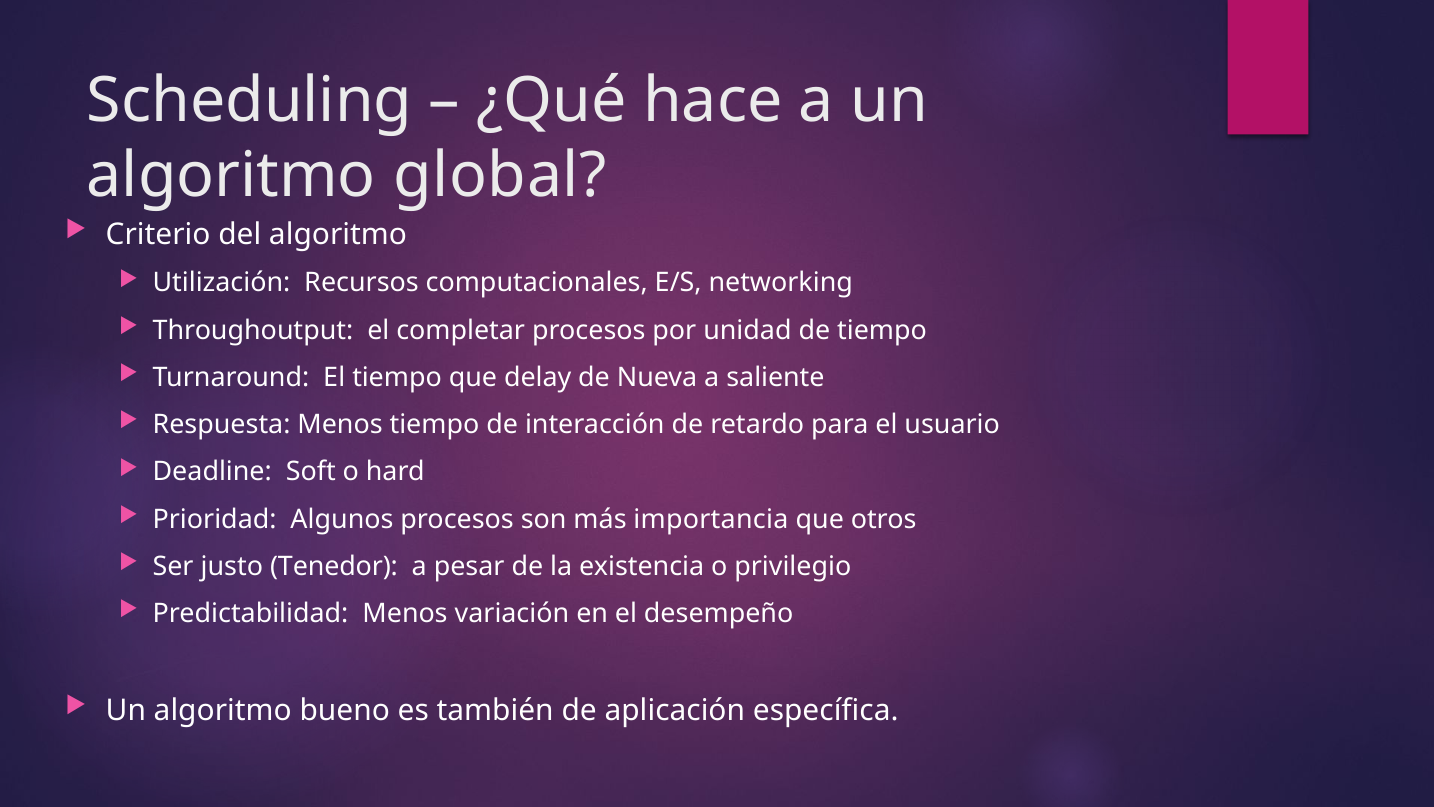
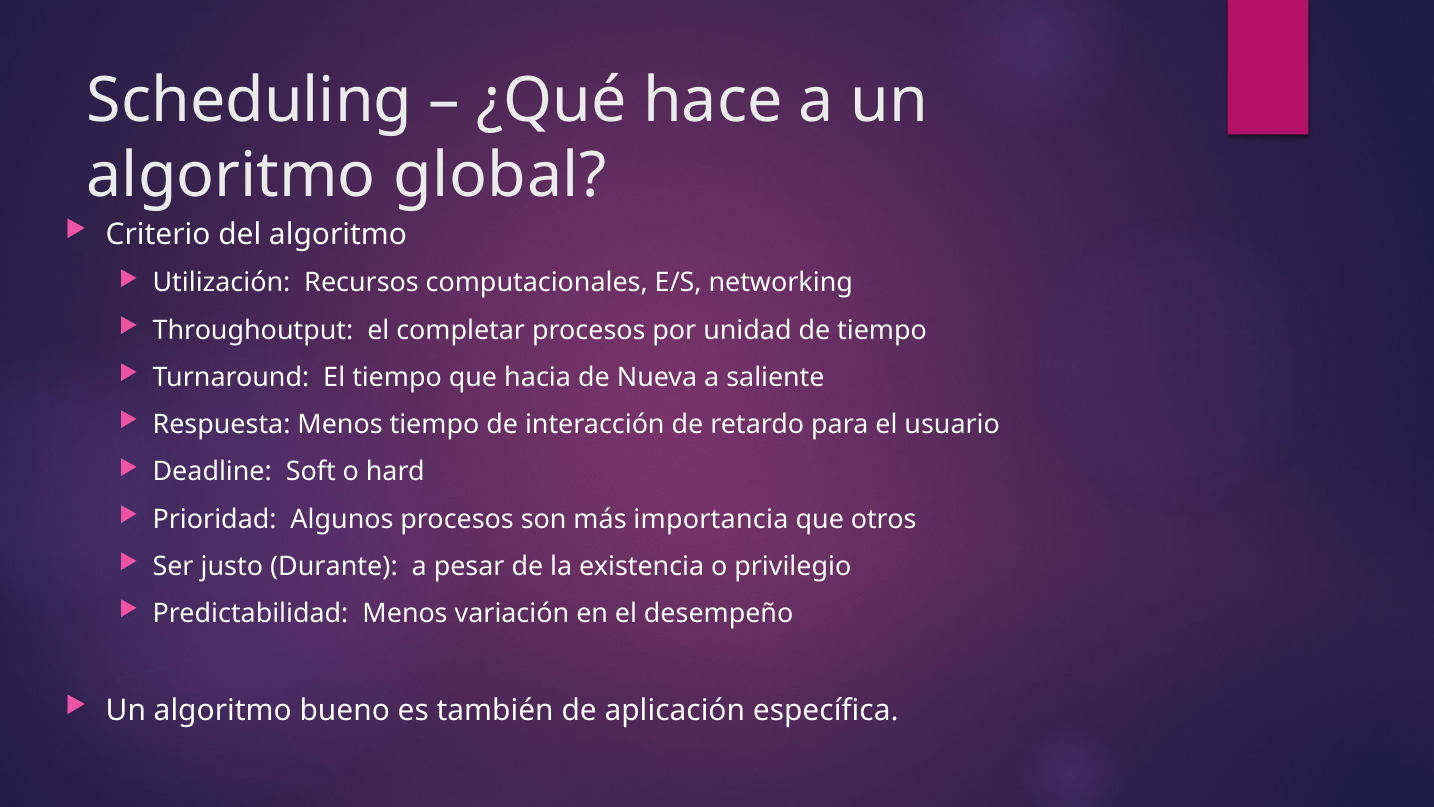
delay: delay -> hacia
Tenedor: Tenedor -> Durante
